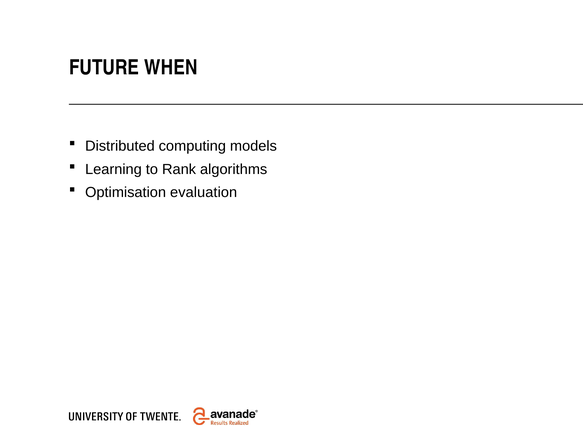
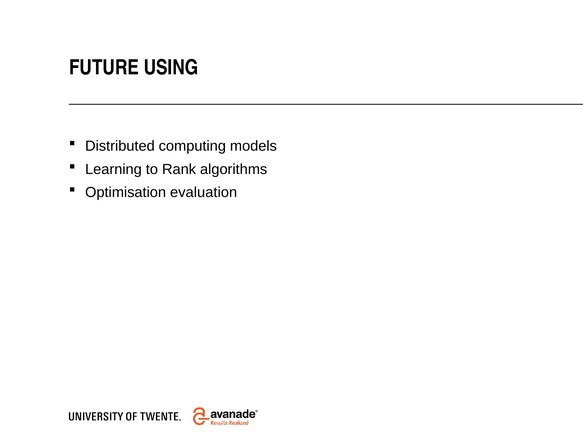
WHEN: WHEN -> USING
